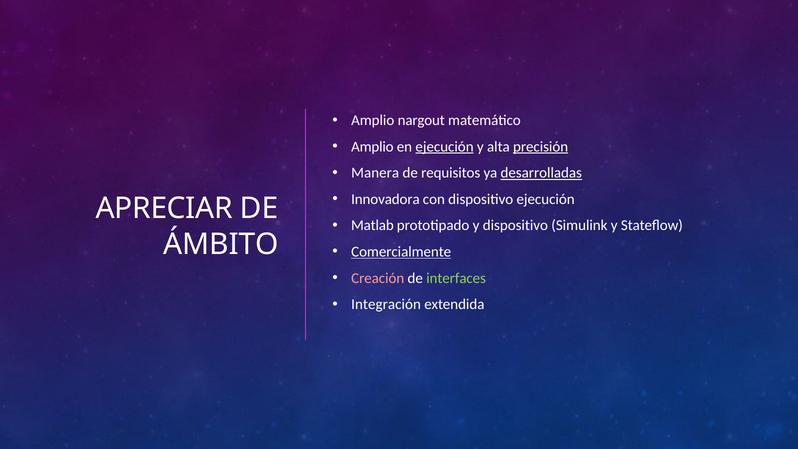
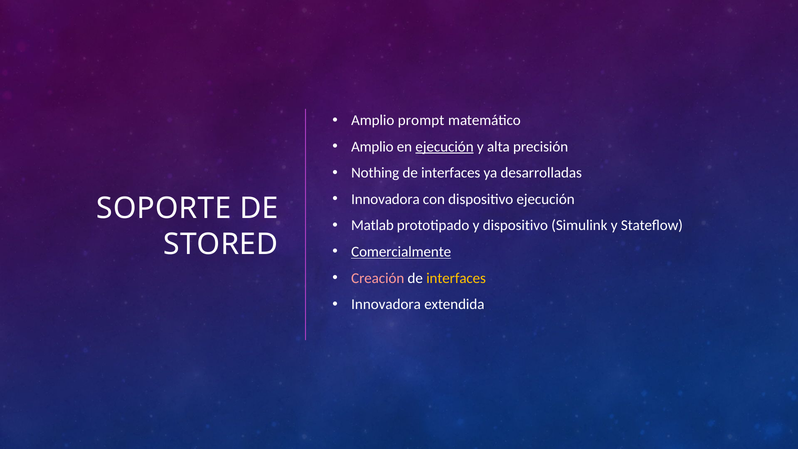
nargout: nargout -> prompt
precisión underline: present -> none
Manera: Manera -> Nothing
requisitos at (451, 173): requisitos -> interfaces
desarrolladas underline: present -> none
APRECIAR: APRECIAR -> SOPORTE
ÁMBITO: ÁMBITO -> STORED
interfaces at (456, 278) colour: light green -> yellow
Integración at (386, 304): Integración -> Innovadora
